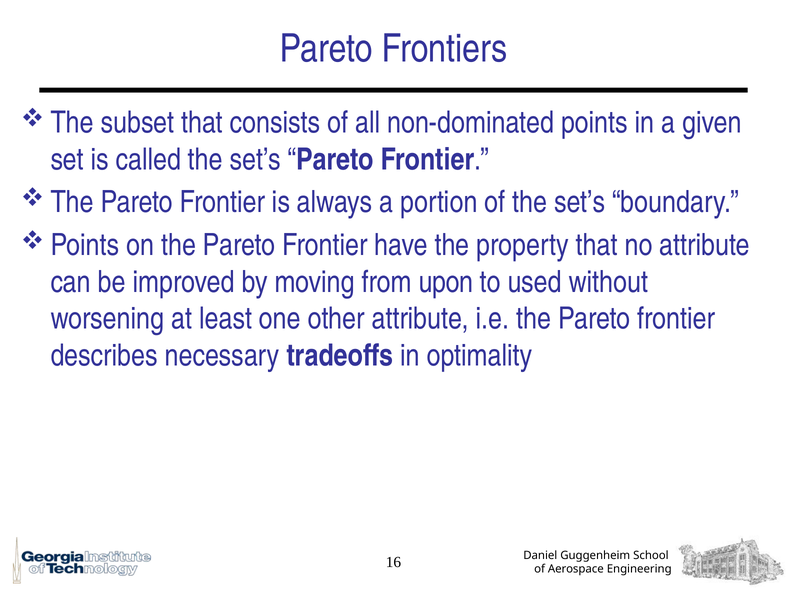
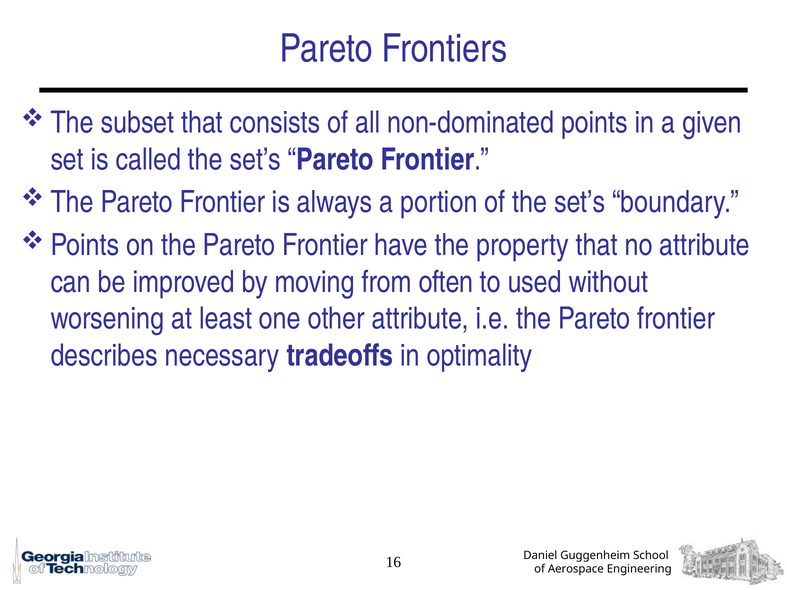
upon: upon -> often
